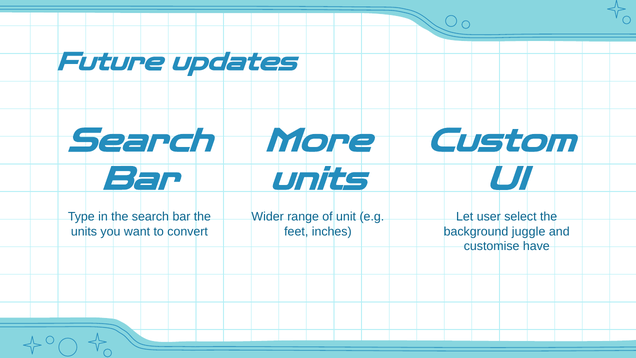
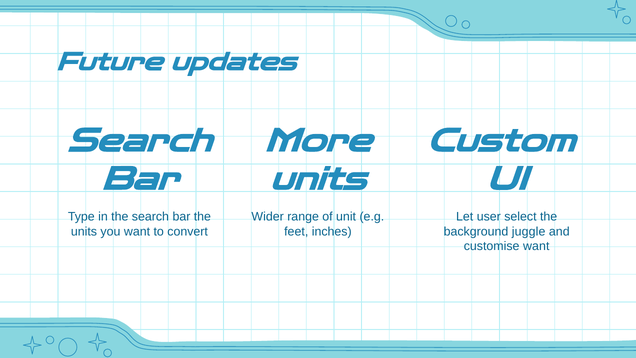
customise have: have -> want
